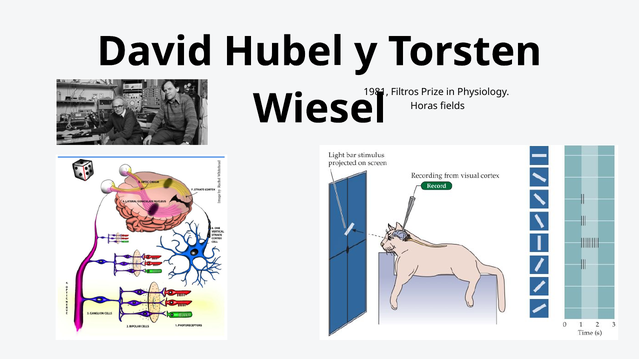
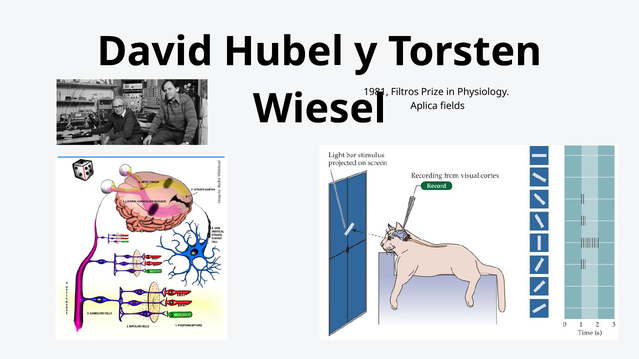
Horas: Horas -> Aplica
